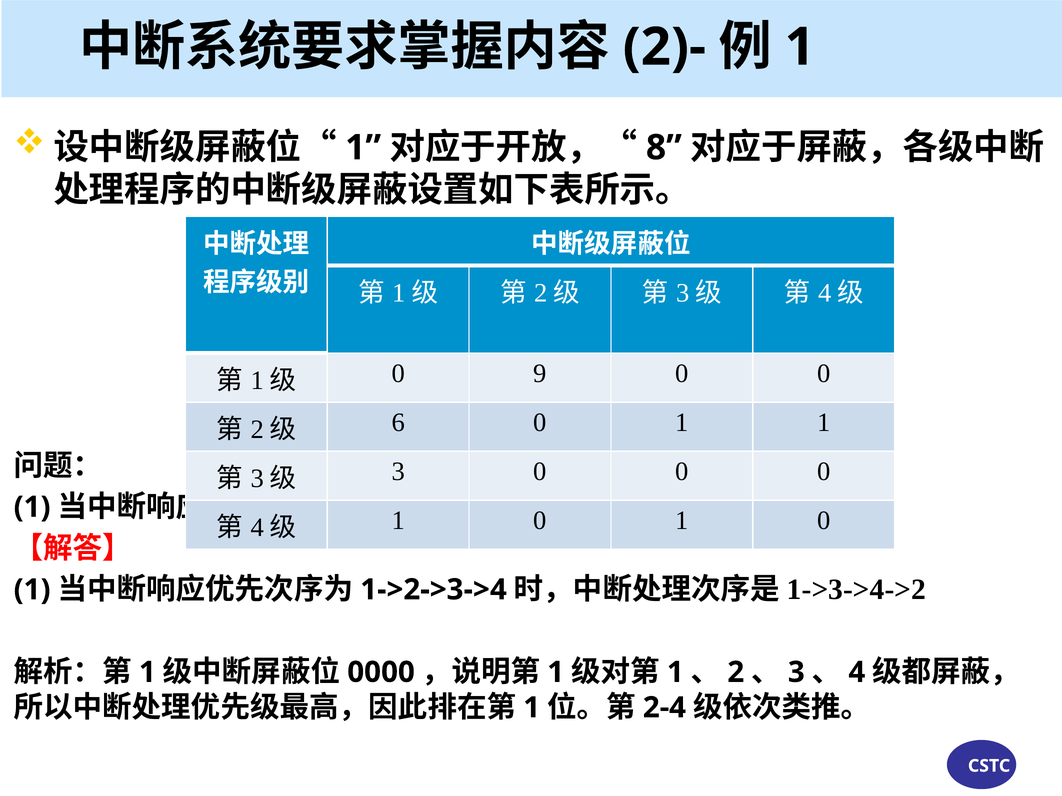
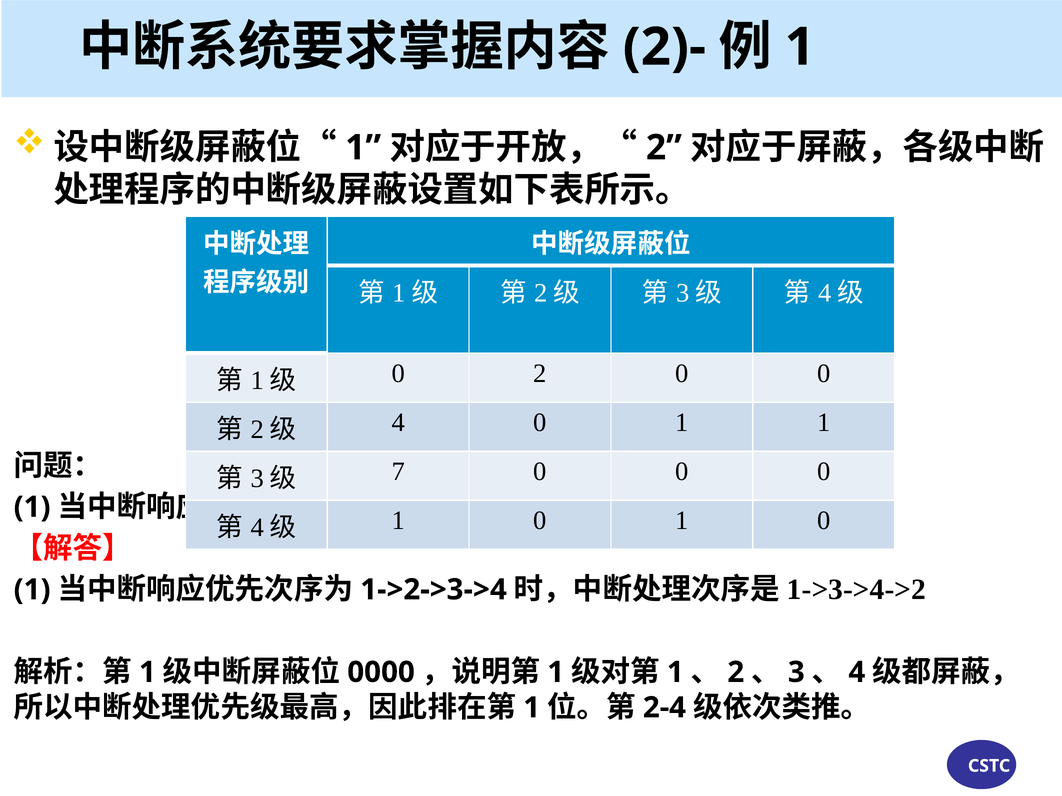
8 at (664, 148): 8 -> 2
0 9: 9 -> 2
6 at (398, 423): 6 -> 4
3 at (398, 472): 3 -> 7
